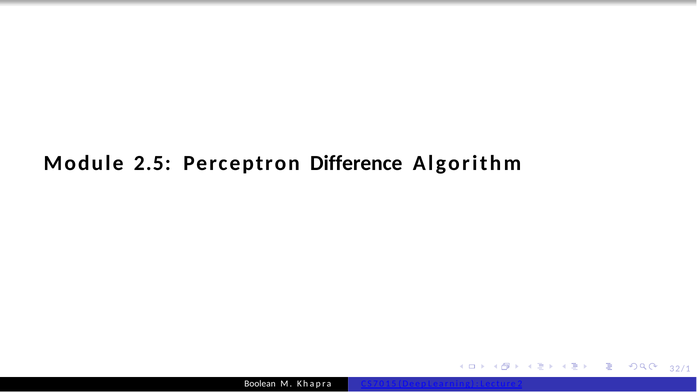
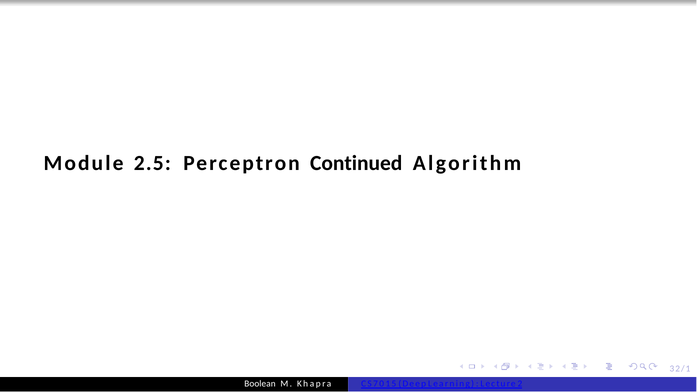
Difference: Difference -> Continued
